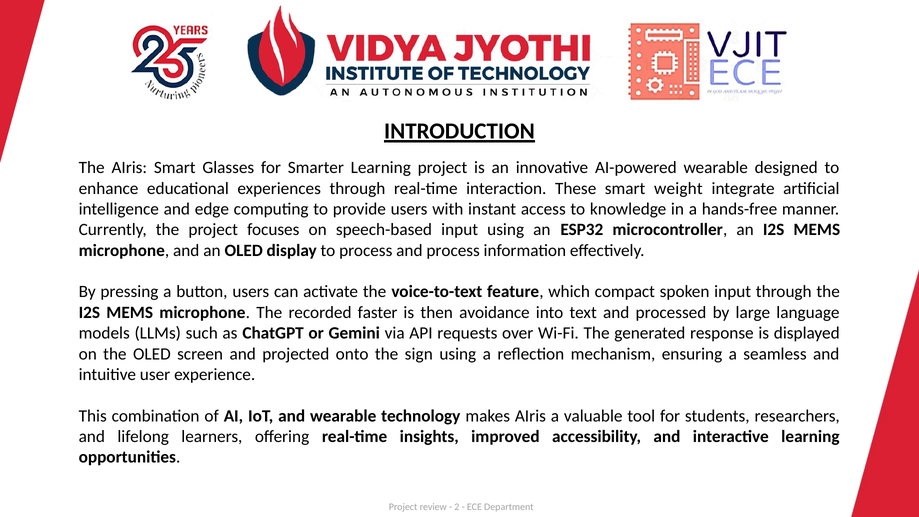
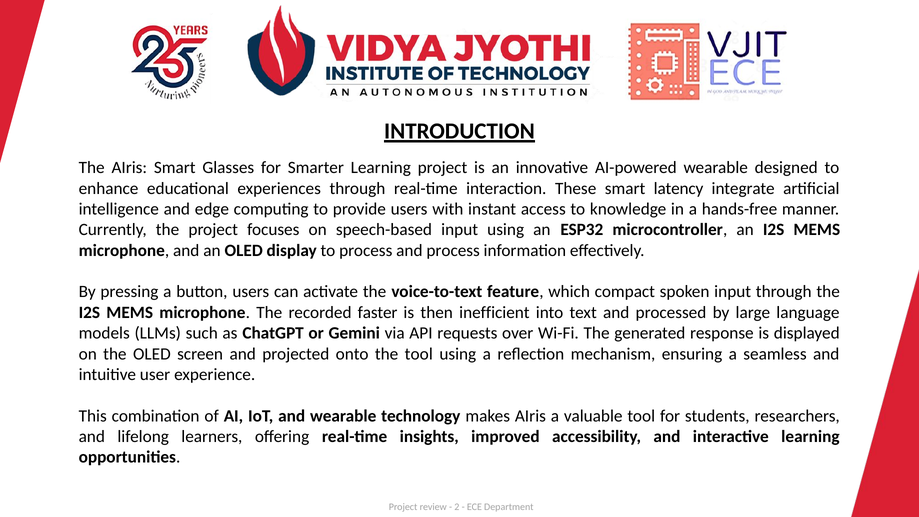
weight: weight -> latency
avoidance: avoidance -> inefficient
the sign: sign -> tool
